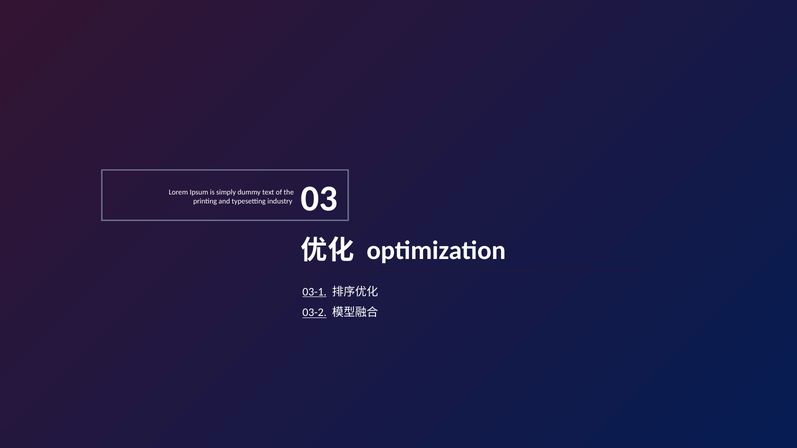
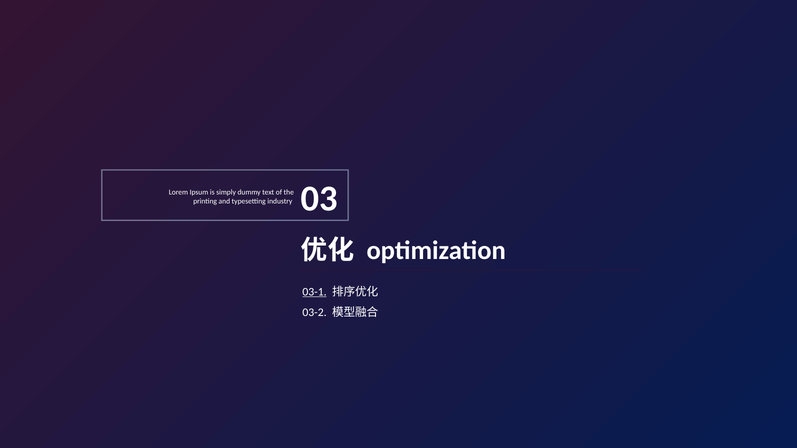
03-2 underline: present -> none
